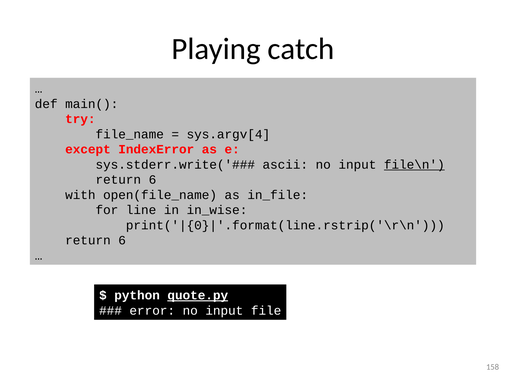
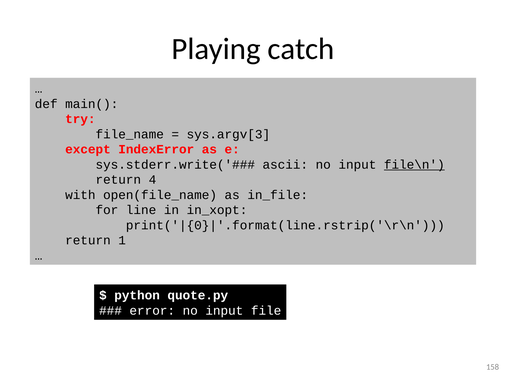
sys.argv[4: sys.argv[4 -> sys.argv[3
6 at (152, 180): 6 -> 4
in_wise: in_wise -> in_xopt
6 at (122, 241): 6 -> 1
quote.py underline: present -> none
